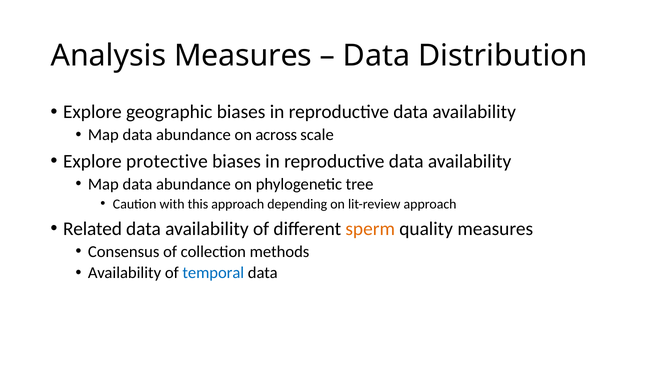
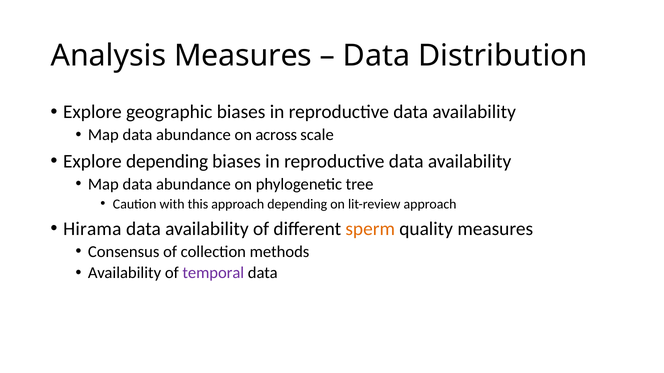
Explore protective: protective -> depending
Related: Related -> Hirama
temporal colour: blue -> purple
